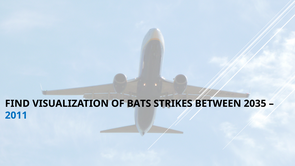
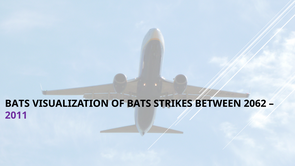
FIND at (17, 104): FIND -> BATS
2035: 2035 -> 2062
2011 colour: blue -> purple
